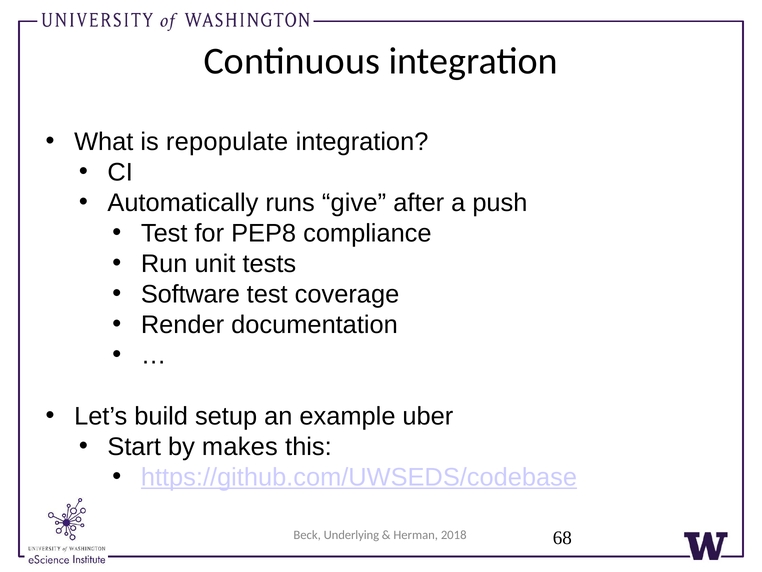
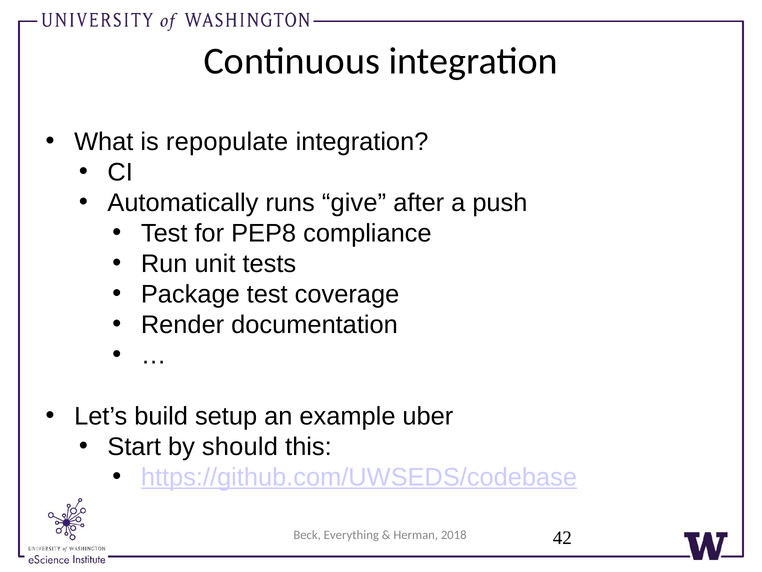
Software: Software -> Package
makes: makes -> should
Underlying: Underlying -> Everything
68: 68 -> 42
